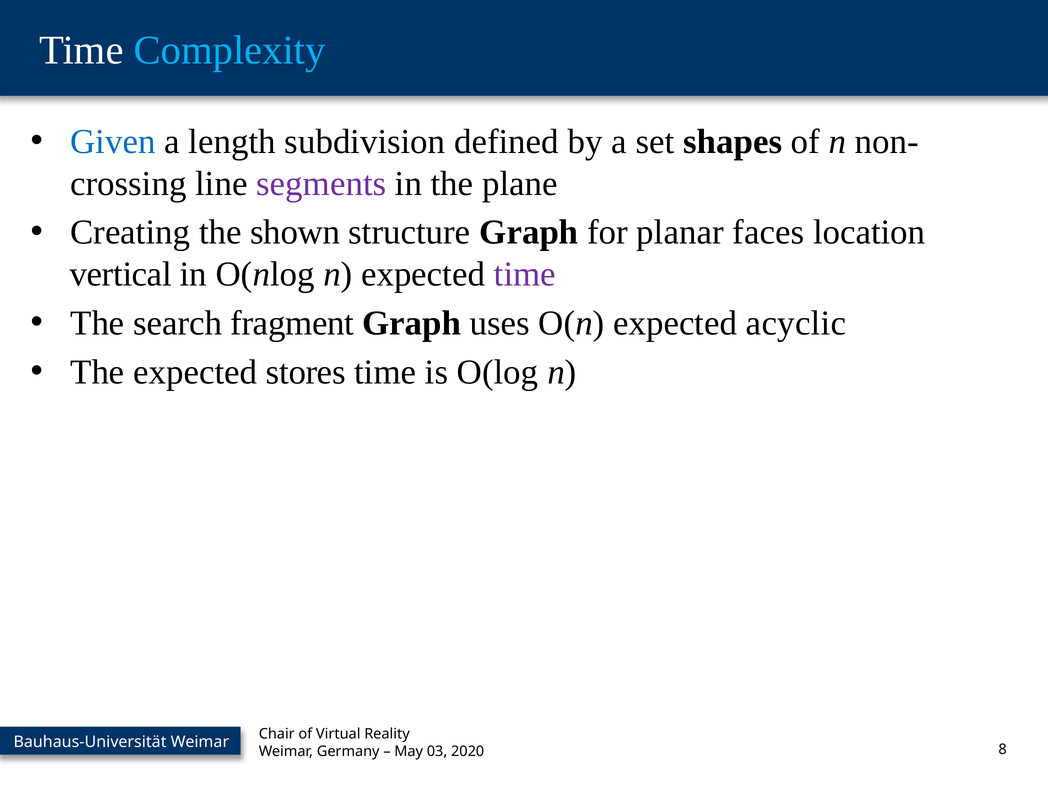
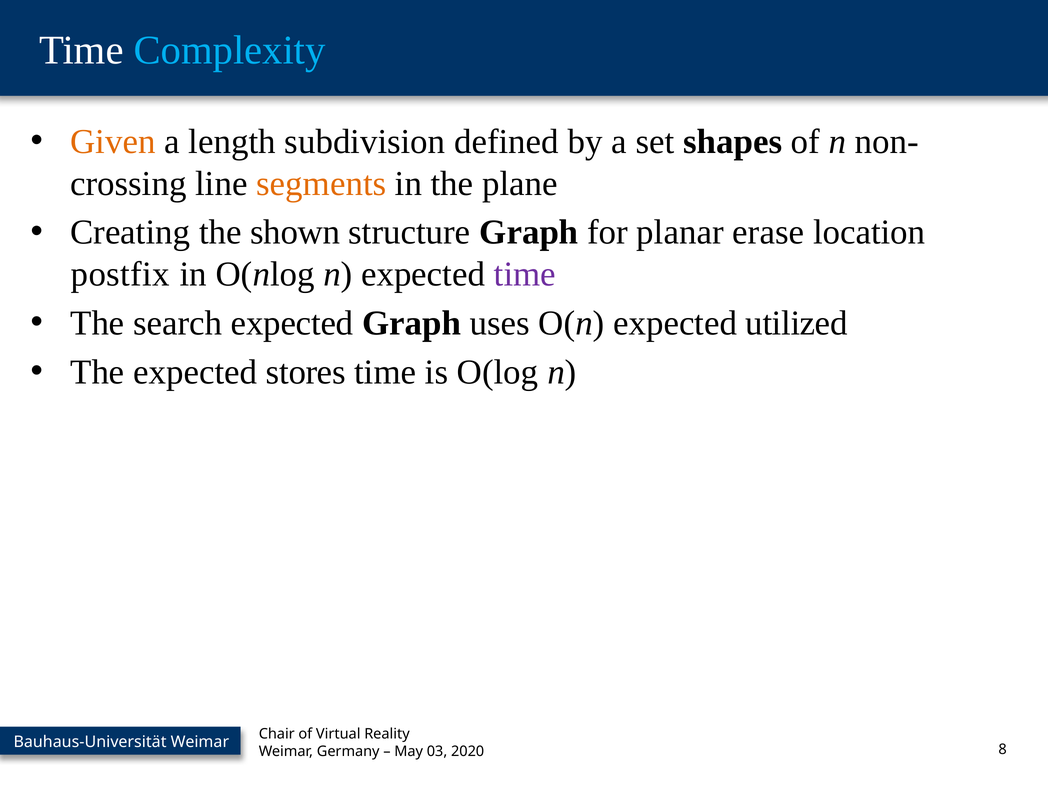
Given colour: blue -> orange
segments colour: purple -> orange
faces: faces -> erase
vertical: vertical -> postfix
search fragment: fragment -> expected
acyclic: acyclic -> utilized
